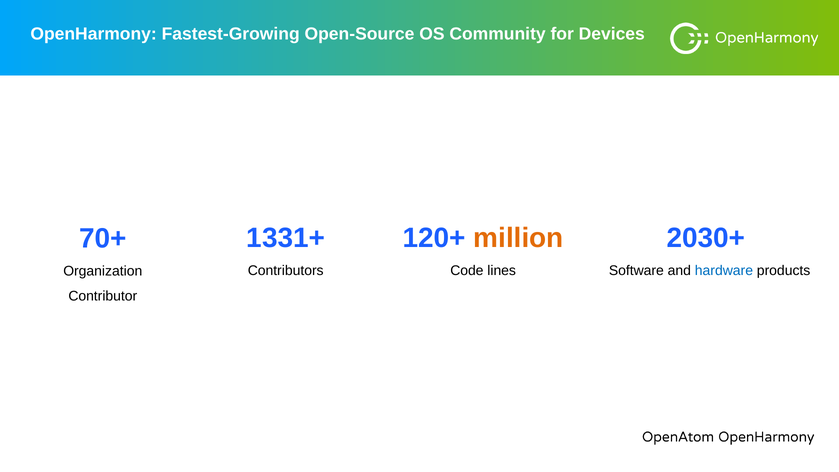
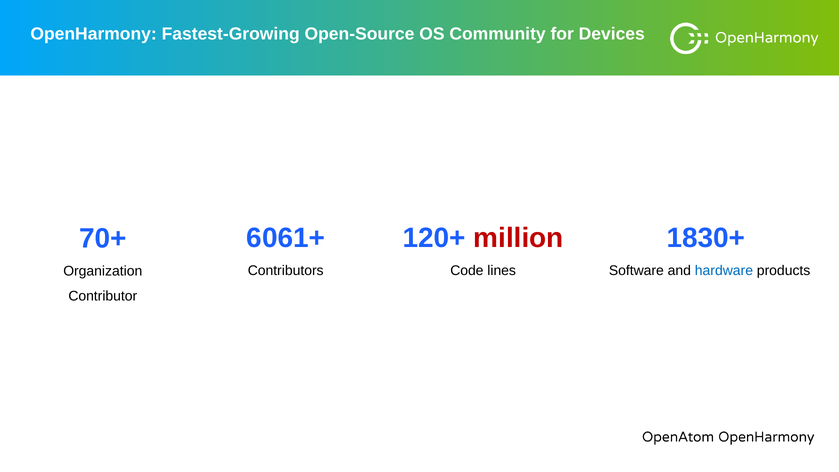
1331+: 1331+ -> 6061+
million colour: orange -> red
2030+: 2030+ -> 1830+
